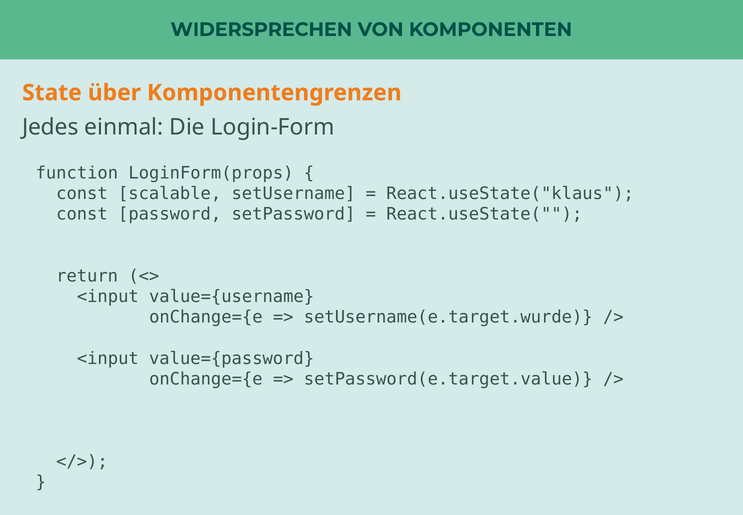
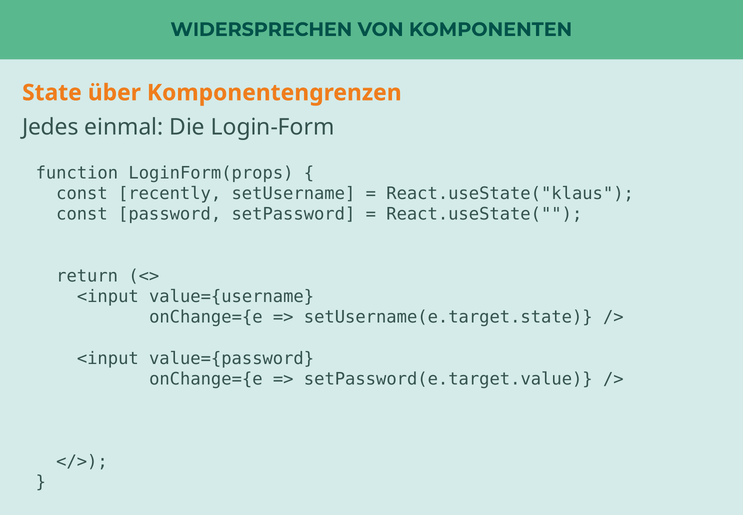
scalable: scalable -> recently
setUsername(e.target.wurde: setUsername(e.target.wurde -> setUsername(e.target.state
